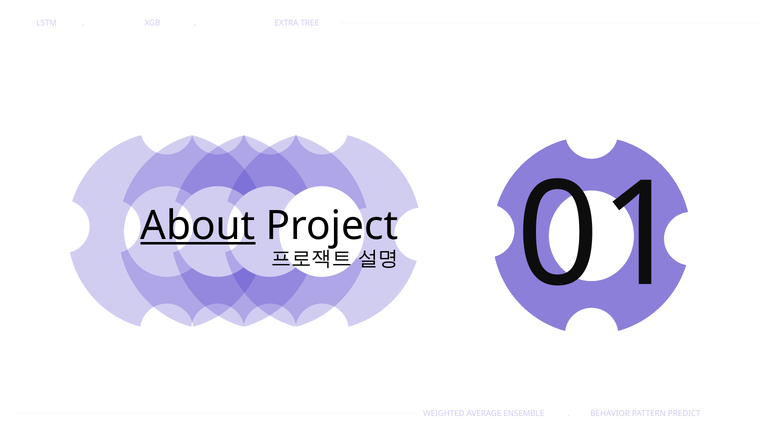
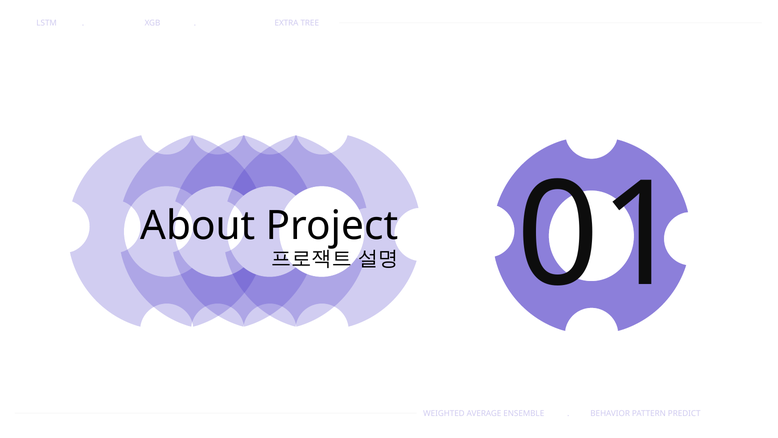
About underline: present -> none
